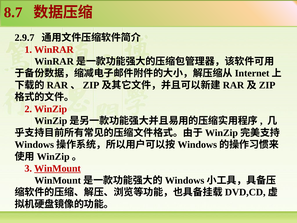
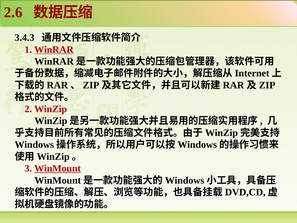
8.7: 8.7 -> 2.6
2.9.7: 2.9.7 -> 3.4.3
WinRAR underline: none -> present
